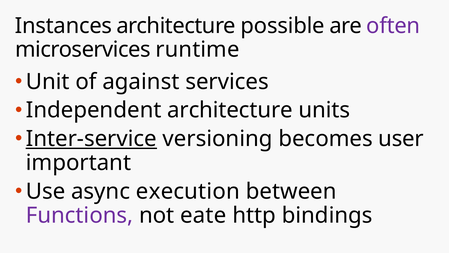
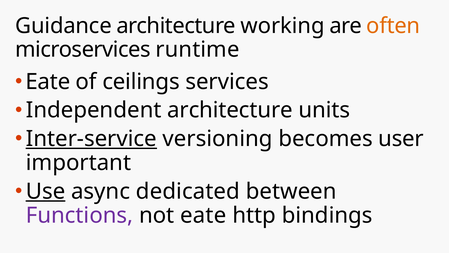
Instances: Instances -> Guidance
possible: possible -> working
often colour: purple -> orange
Unit at (48, 82): Unit -> Eate
against: against -> ceilings
Use underline: none -> present
execution: execution -> dedicated
